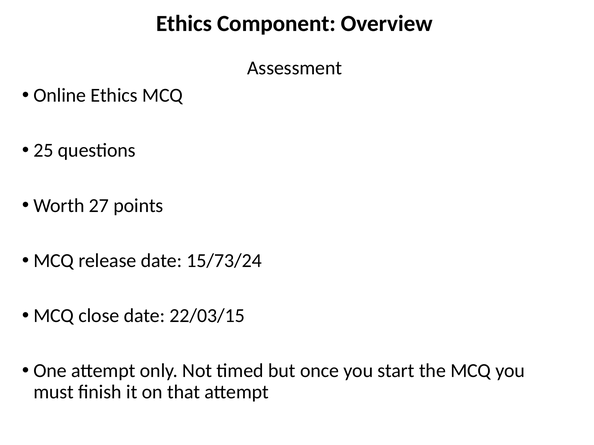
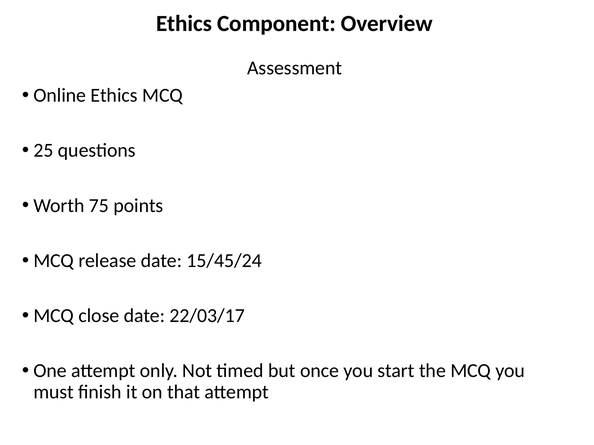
27: 27 -> 75
15/73/24: 15/73/24 -> 15/45/24
22/03/15: 22/03/15 -> 22/03/17
